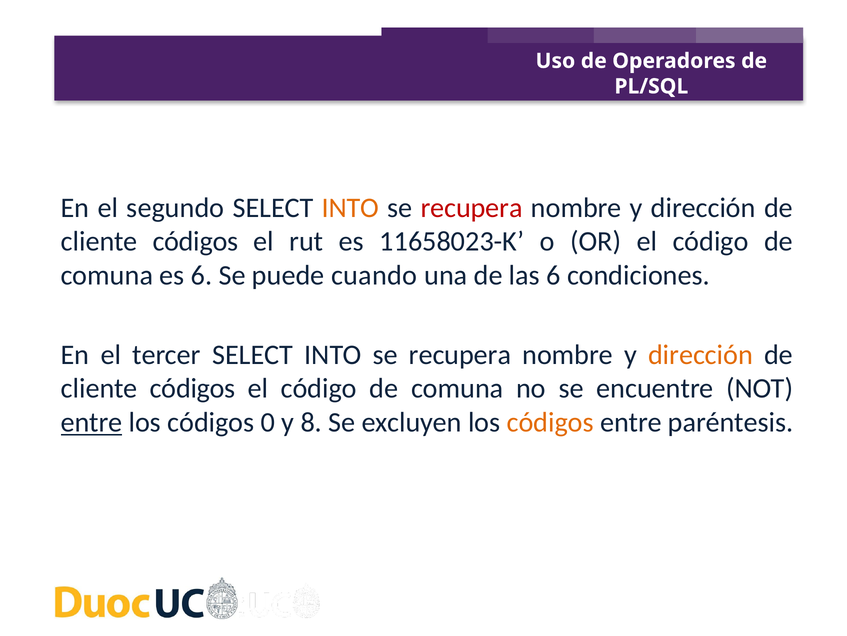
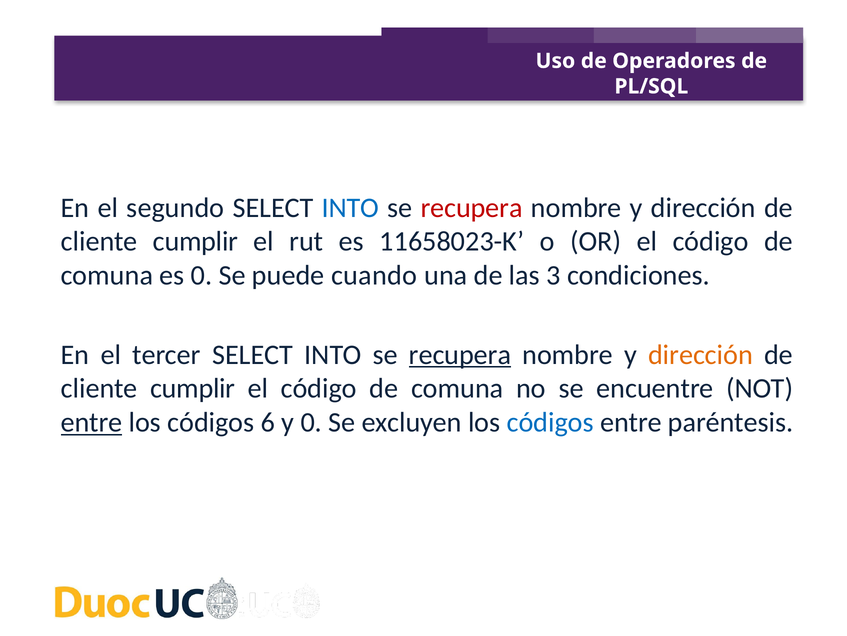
INTO at (350, 207) colour: orange -> blue
códigos at (195, 241): códigos -> cumplir
es 6: 6 -> 0
las 6: 6 -> 3
recupera at (460, 354) underline: none -> present
códigos at (193, 388): códigos -> cumplir
0: 0 -> 6
y 8: 8 -> 0
códigos at (550, 422) colour: orange -> blue
